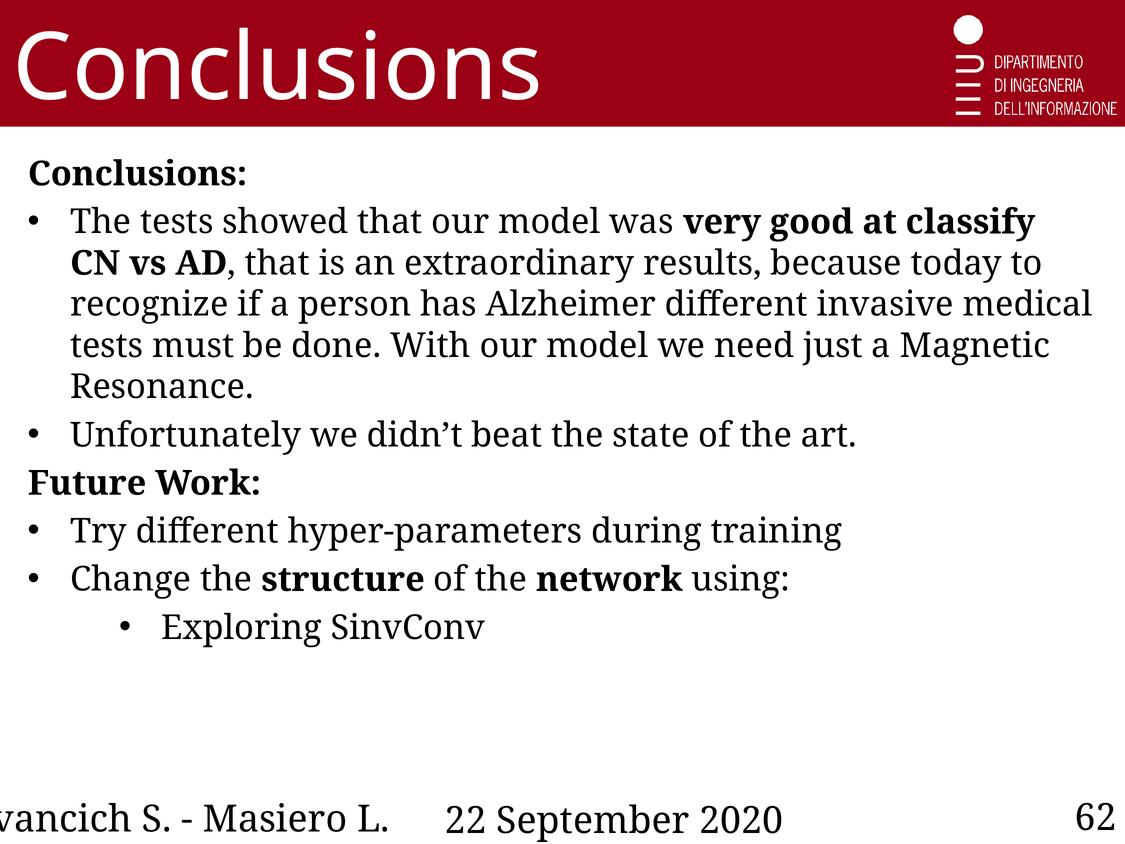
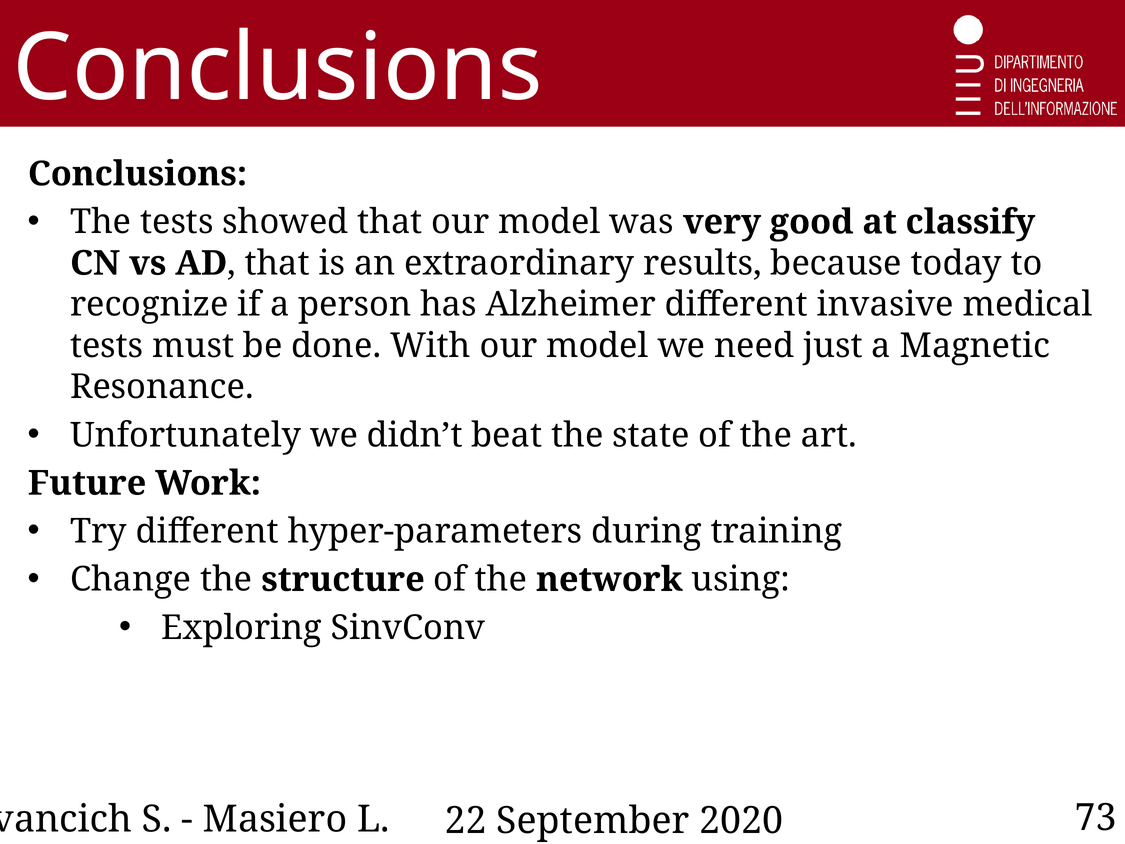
62: 62 -> 73
